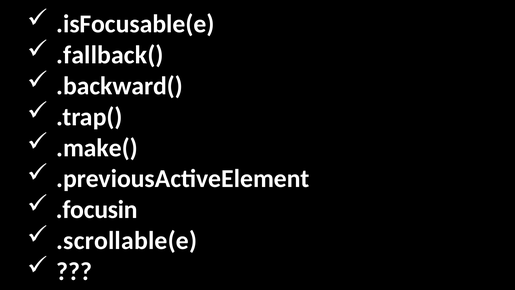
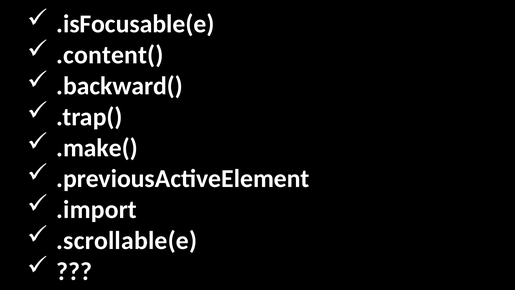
.fallback(: .fallback( -> .content(
.focusin: .focusin -> .import
